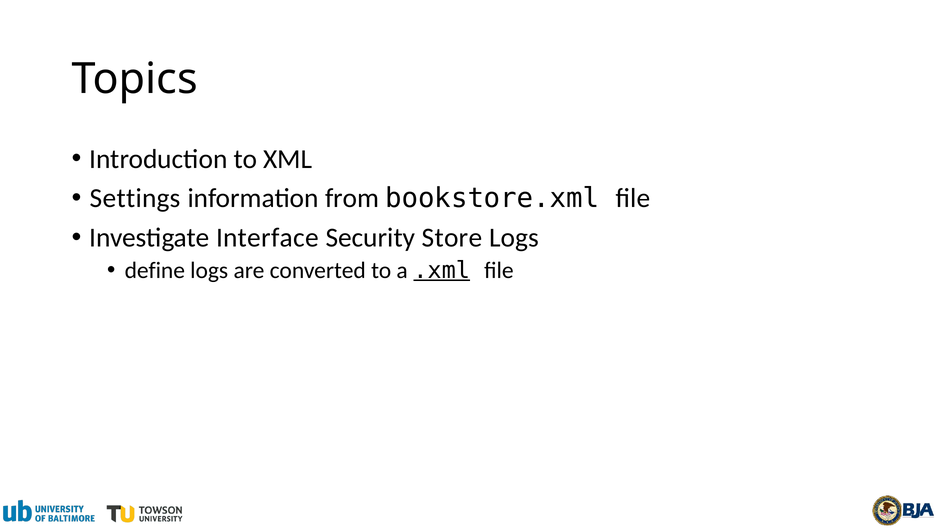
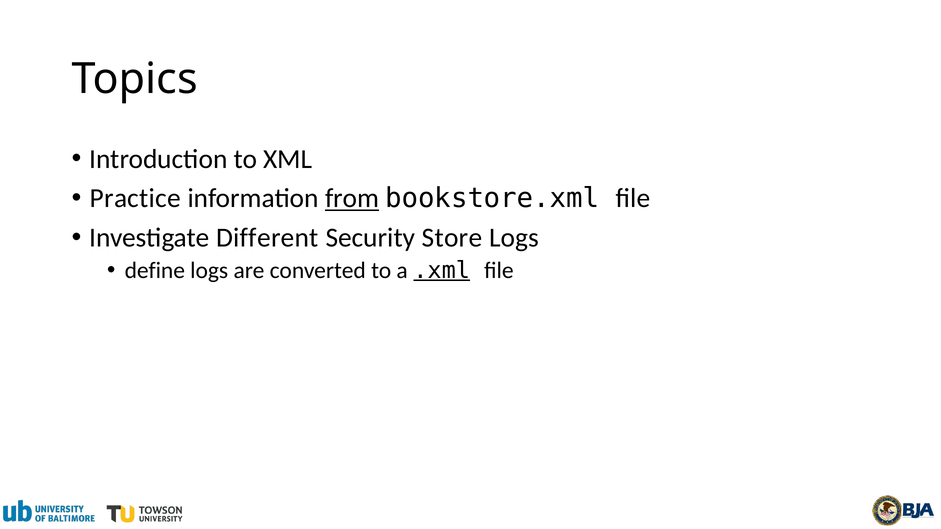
Settings: Settings -> Practice
from underline: none -> present
Interface: Interface -> Different
